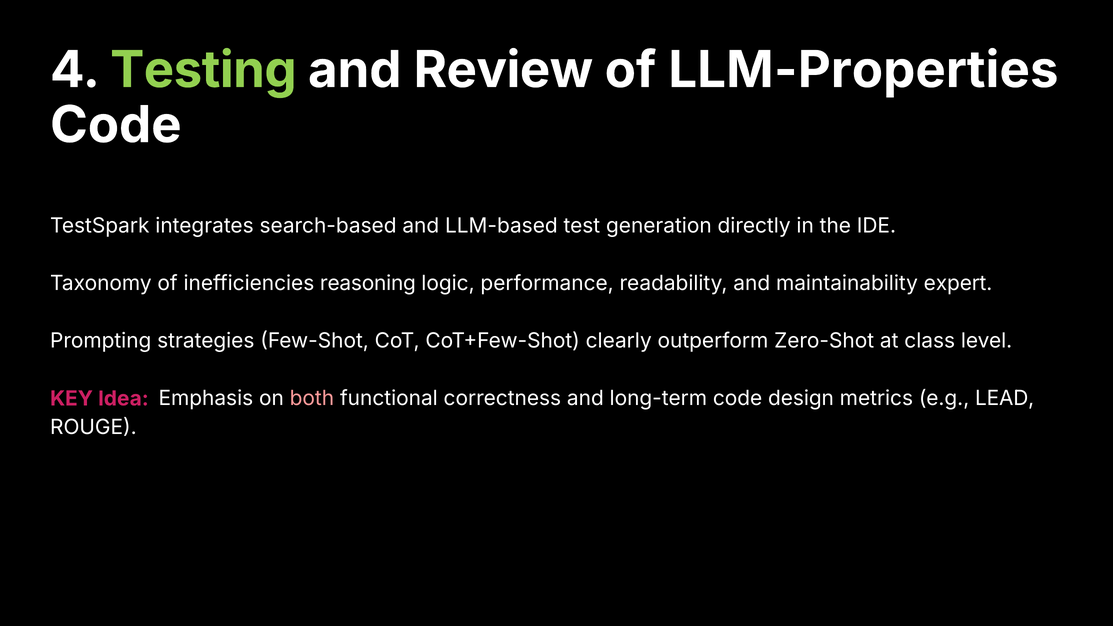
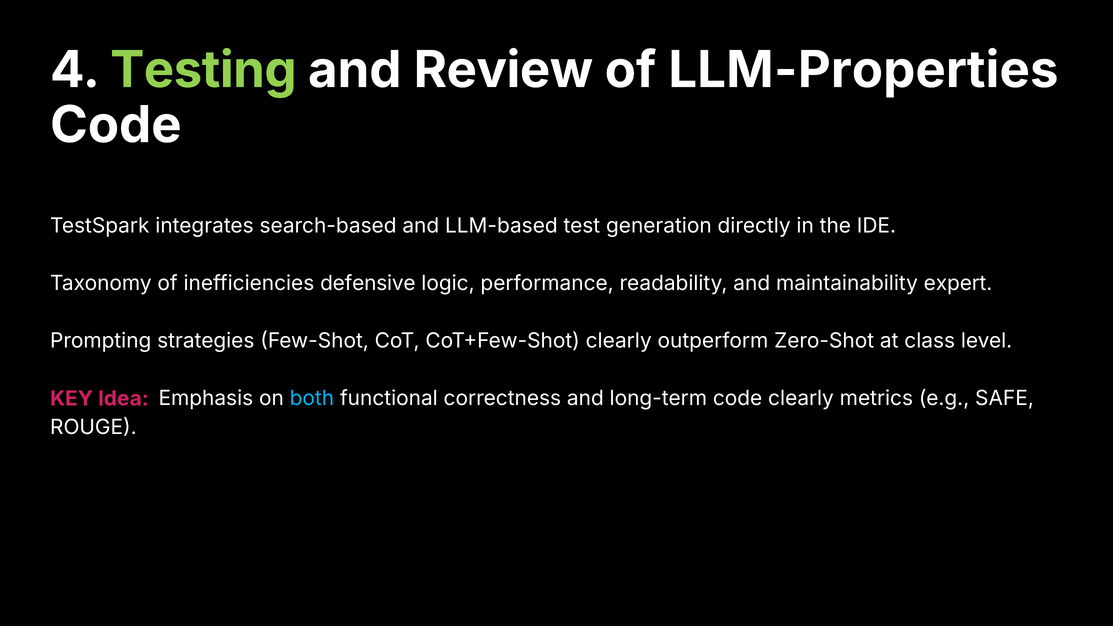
reasoning: reasoning -> defensive
both colour: pink -> light blue
code design: design -> clearly
LEAD: LEAD -> SAFE
